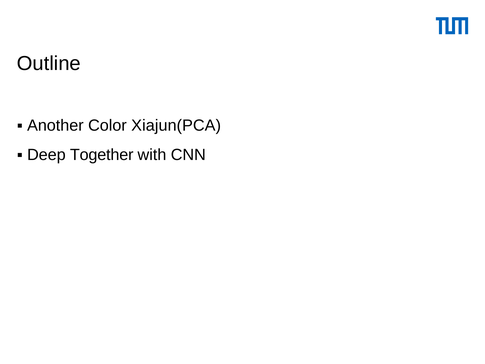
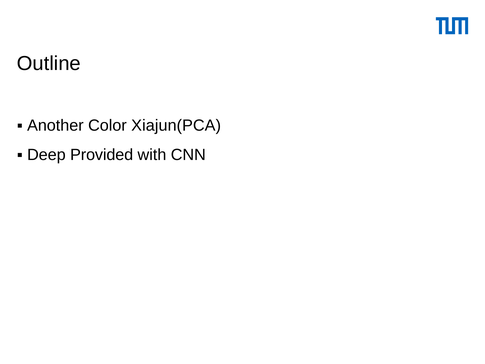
Together: Together -> Provided
